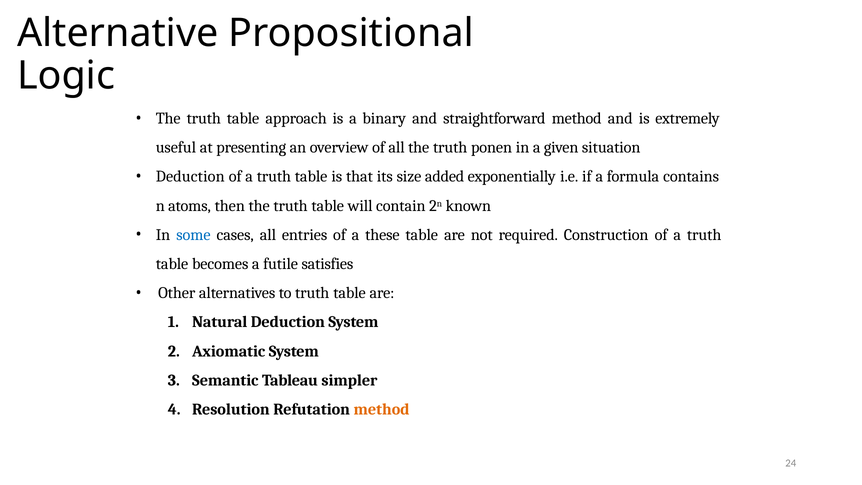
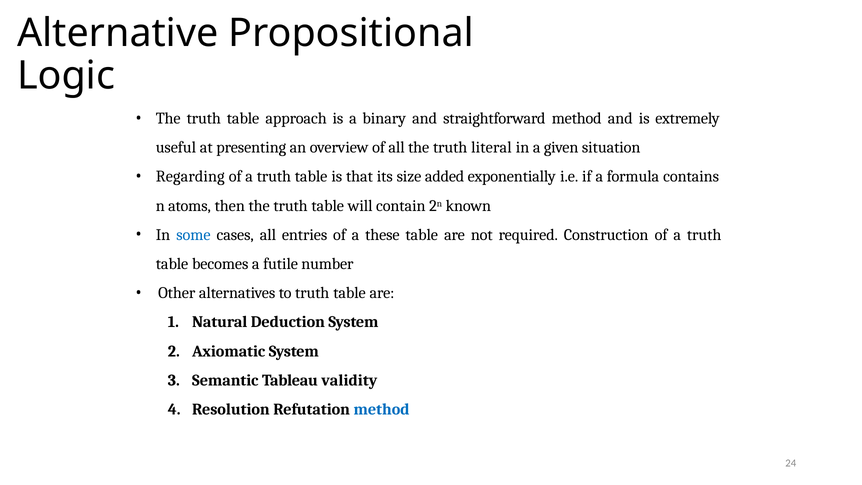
ponen: ponen -> literal
Deduction at (190, 177): Deduction -> Regarding
satisfies: satisfies -> number
simpler: simpler -> validity
method at (382, 409) colour: orange -> blue
